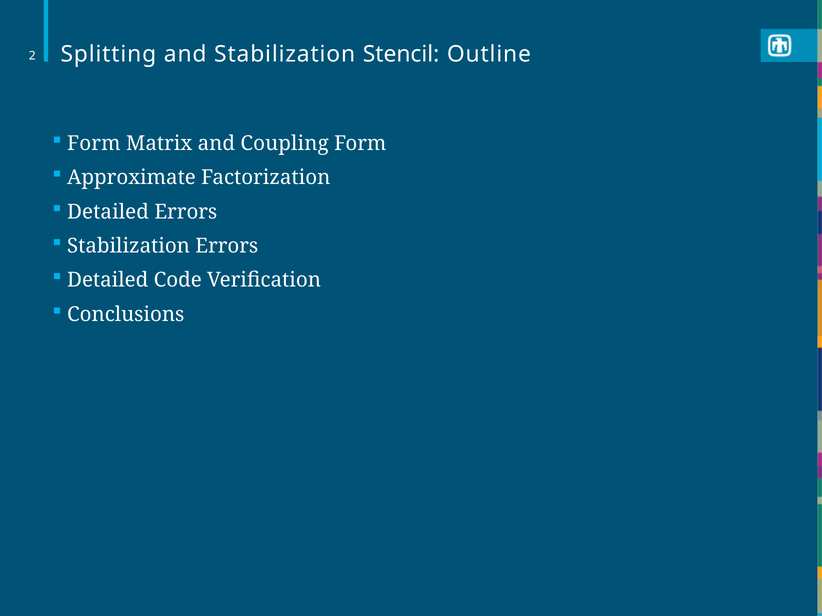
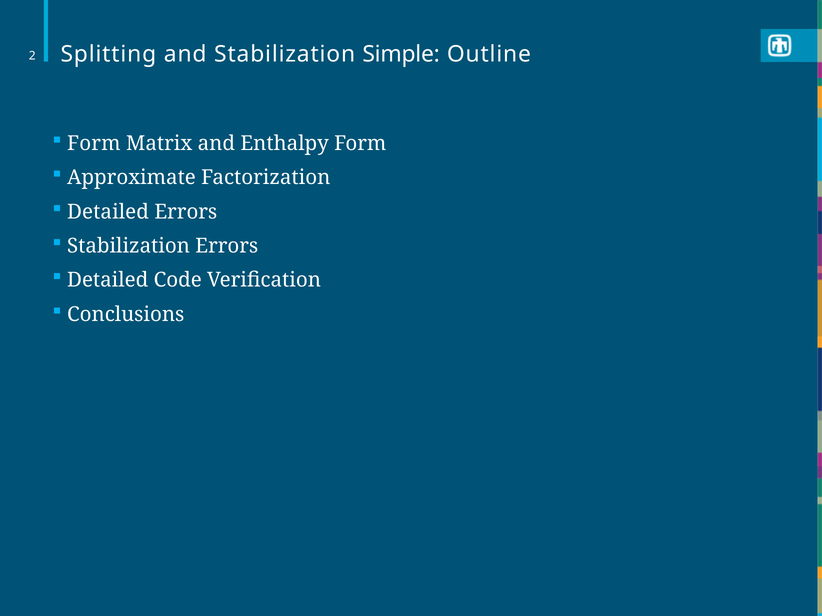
Stencil: Stencil -> Simple
Coupling: Coupling -> Enthalpy
